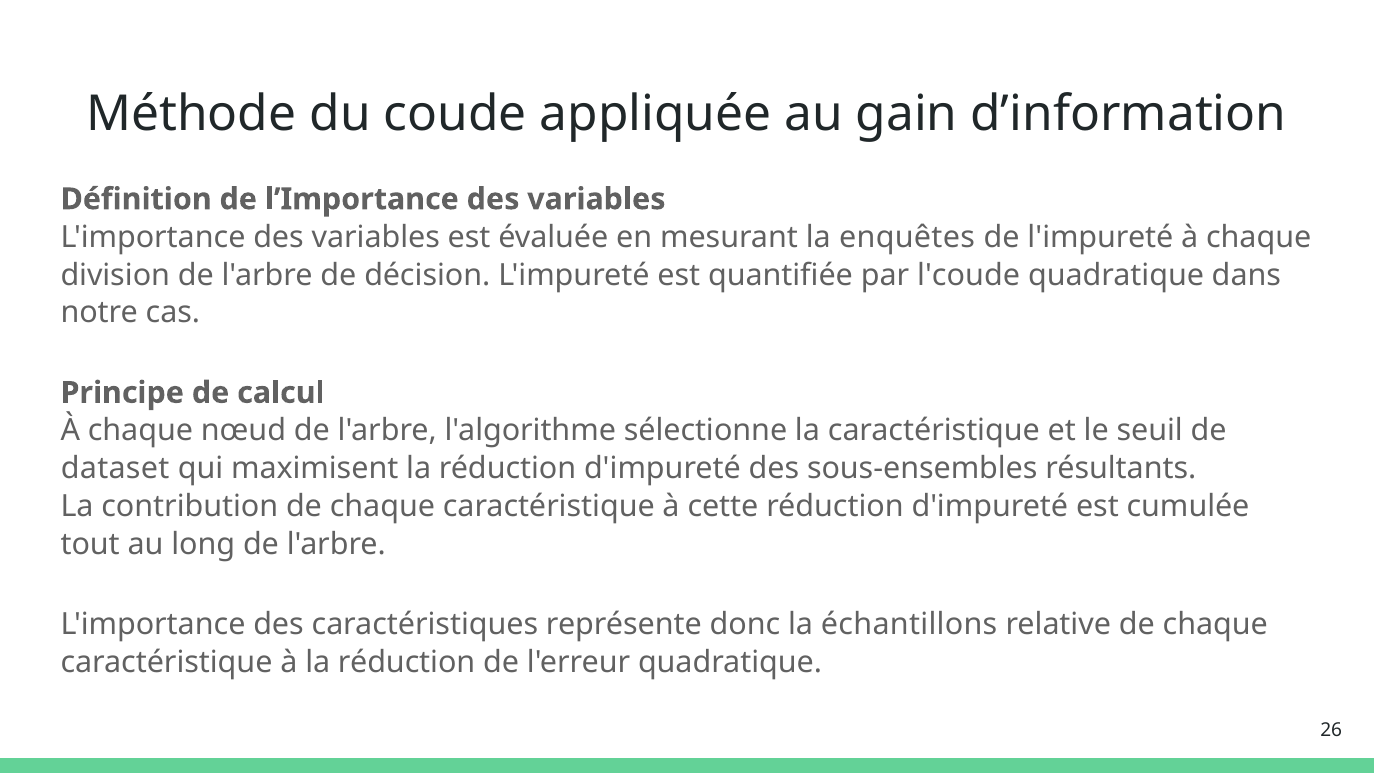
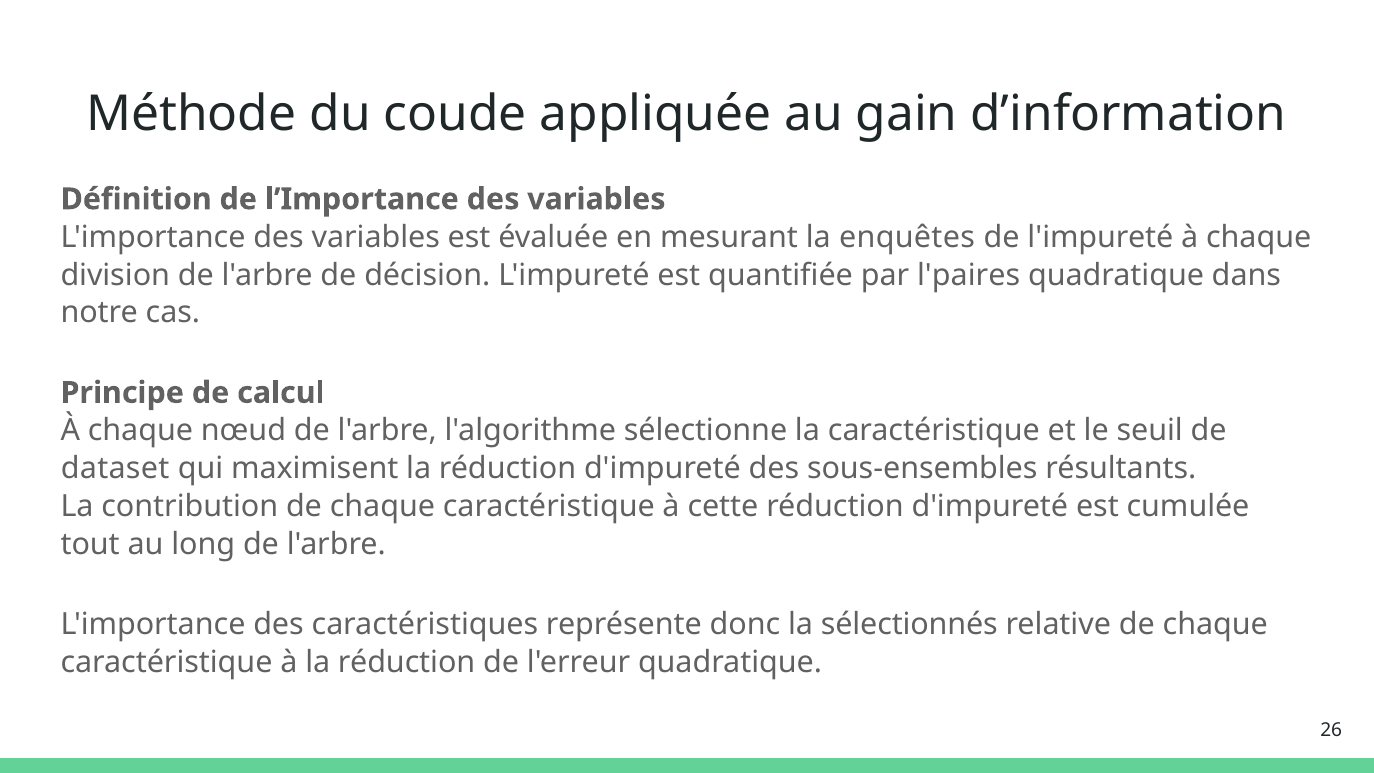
l'coude: l'coude -> l'paires
échantillons: échantillons -> sélectionnés
